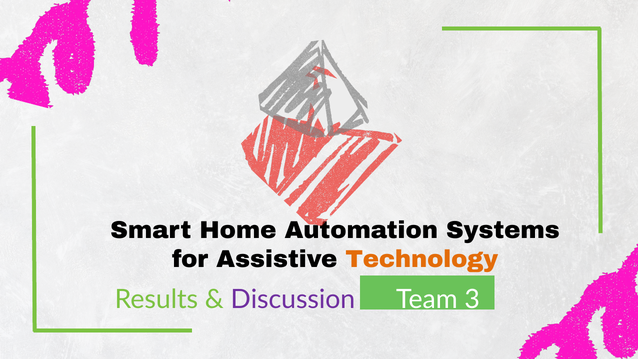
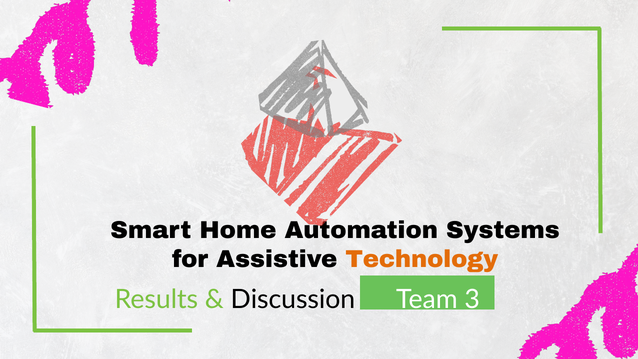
Discussion colour: purple -> black
